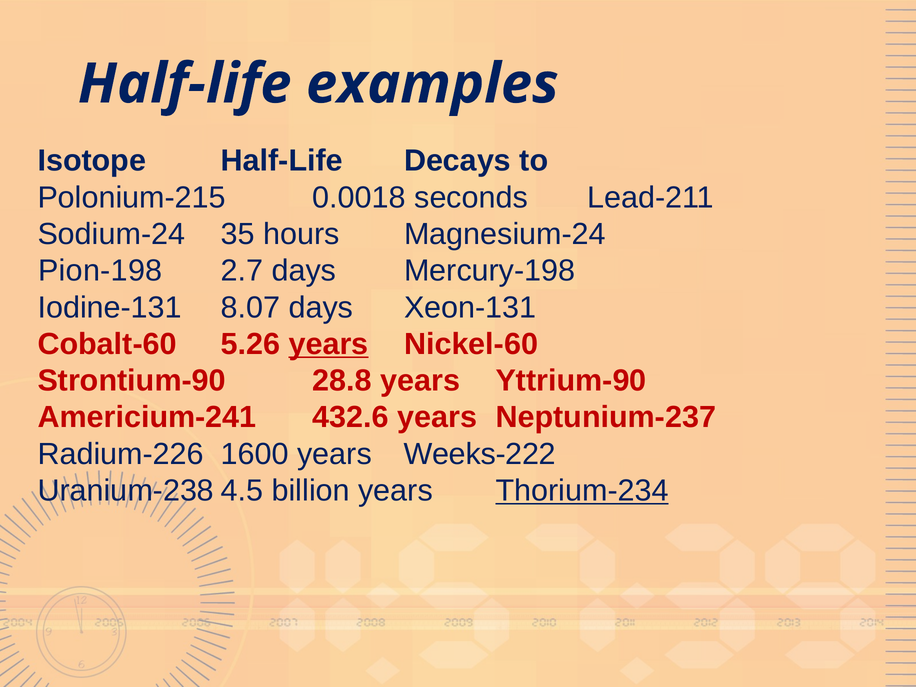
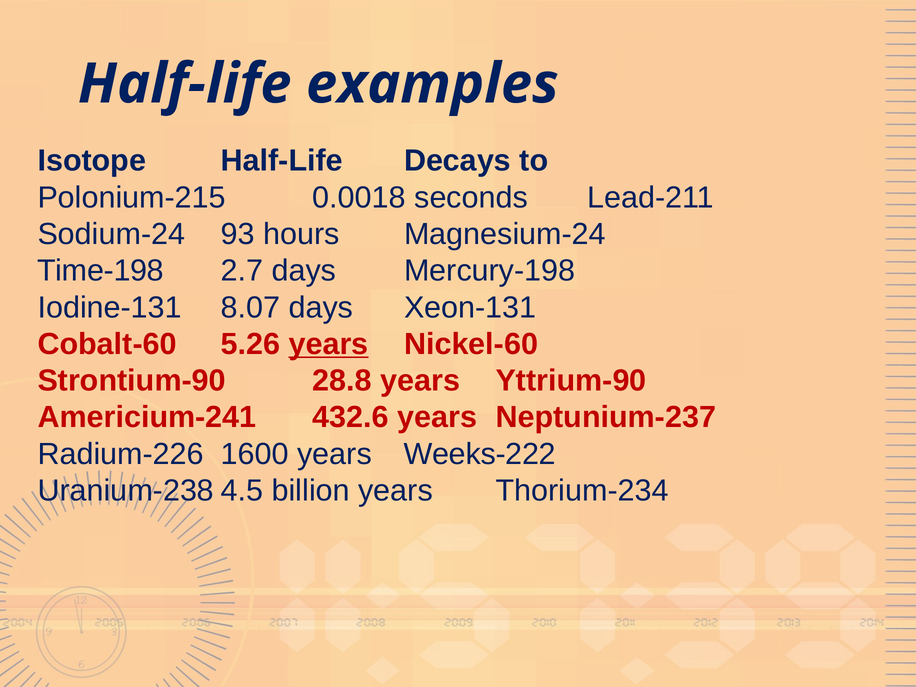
35: 35 -> 93
Pion-198: Pion-198 -> Time-198
Thorium-234 underline: present -> none
